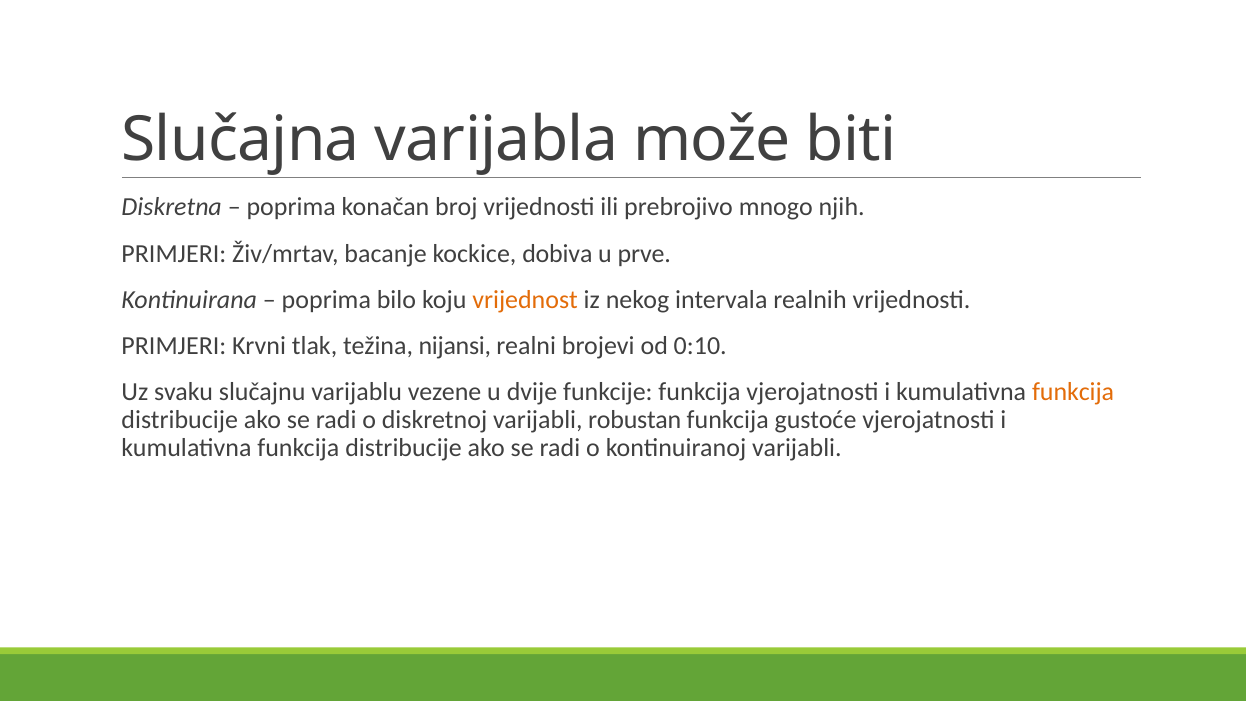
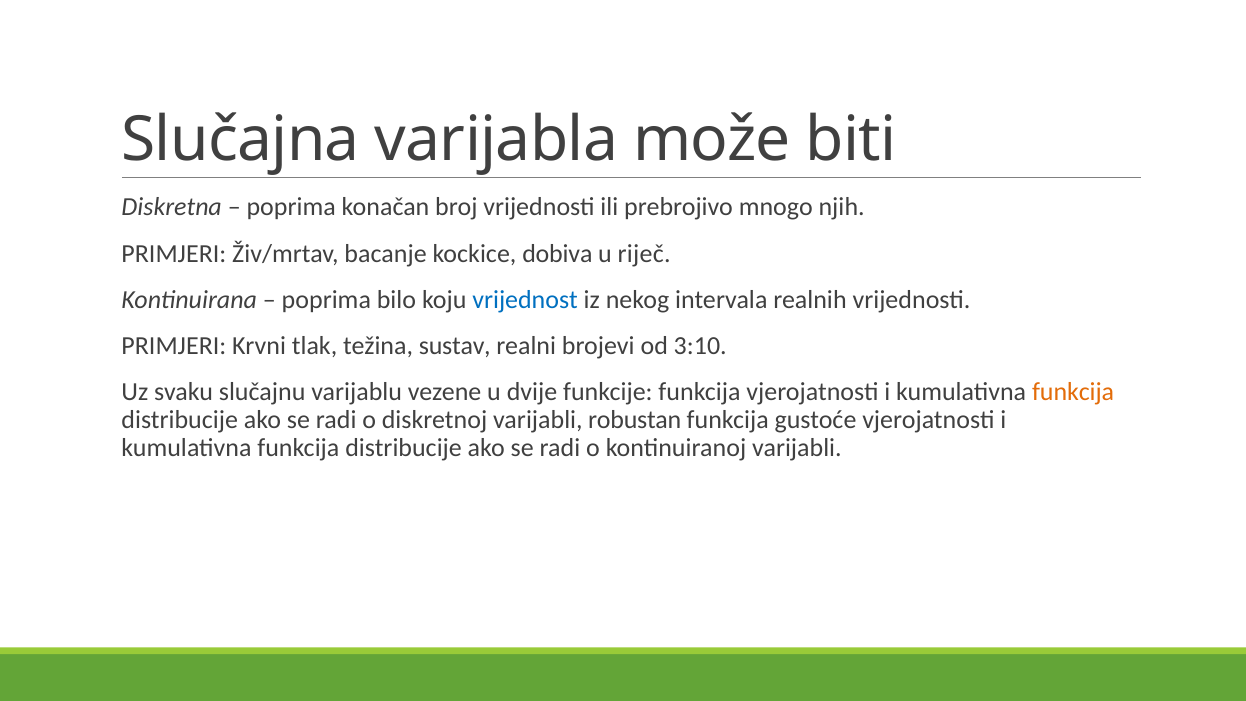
prve: prve -> riječ
vrijednost colour: orange -> blue
nijansi: nijansi -> sustav
0:10: 0:10 -> 3:10
